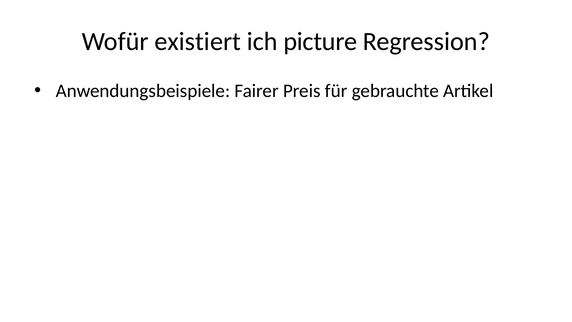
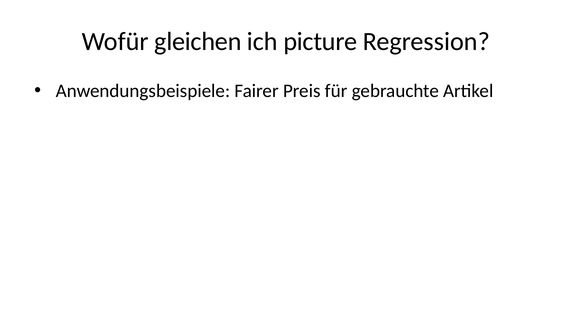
existiert: existiert -> gleichen
